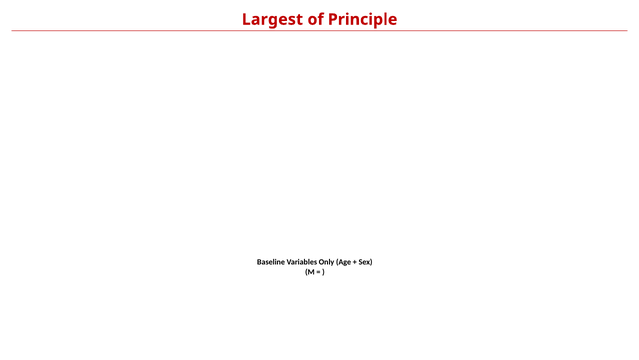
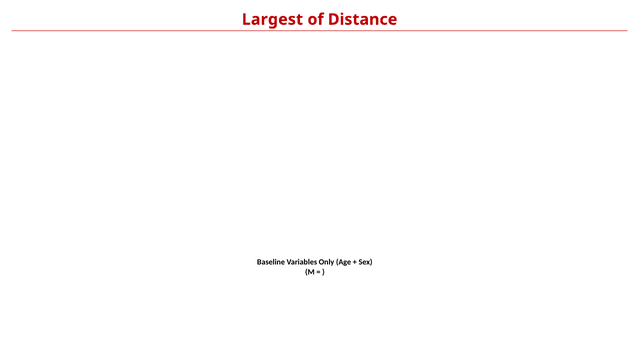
Principle: Principle -> Distance
